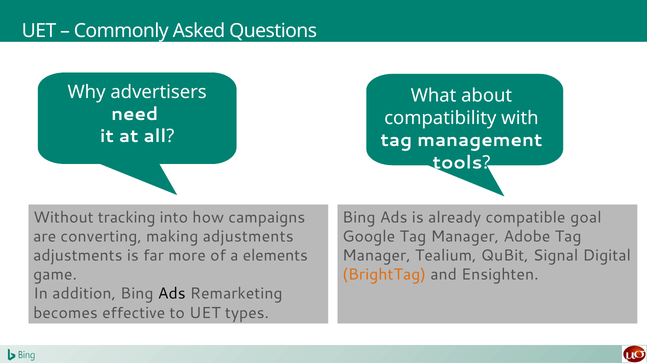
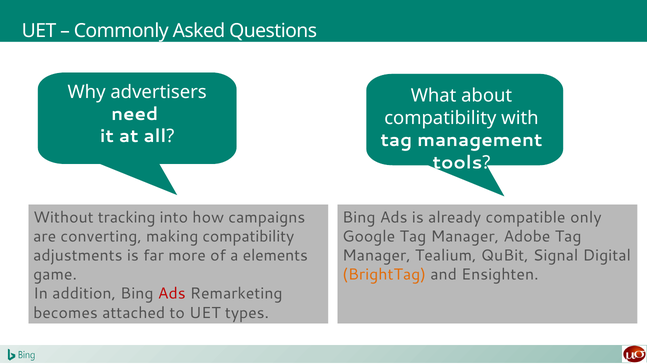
goal: goal -> only
making adjustments: adjustments -> compatibility
Ads at (172, 294) colour: black -> red
effective: effective -> attached
